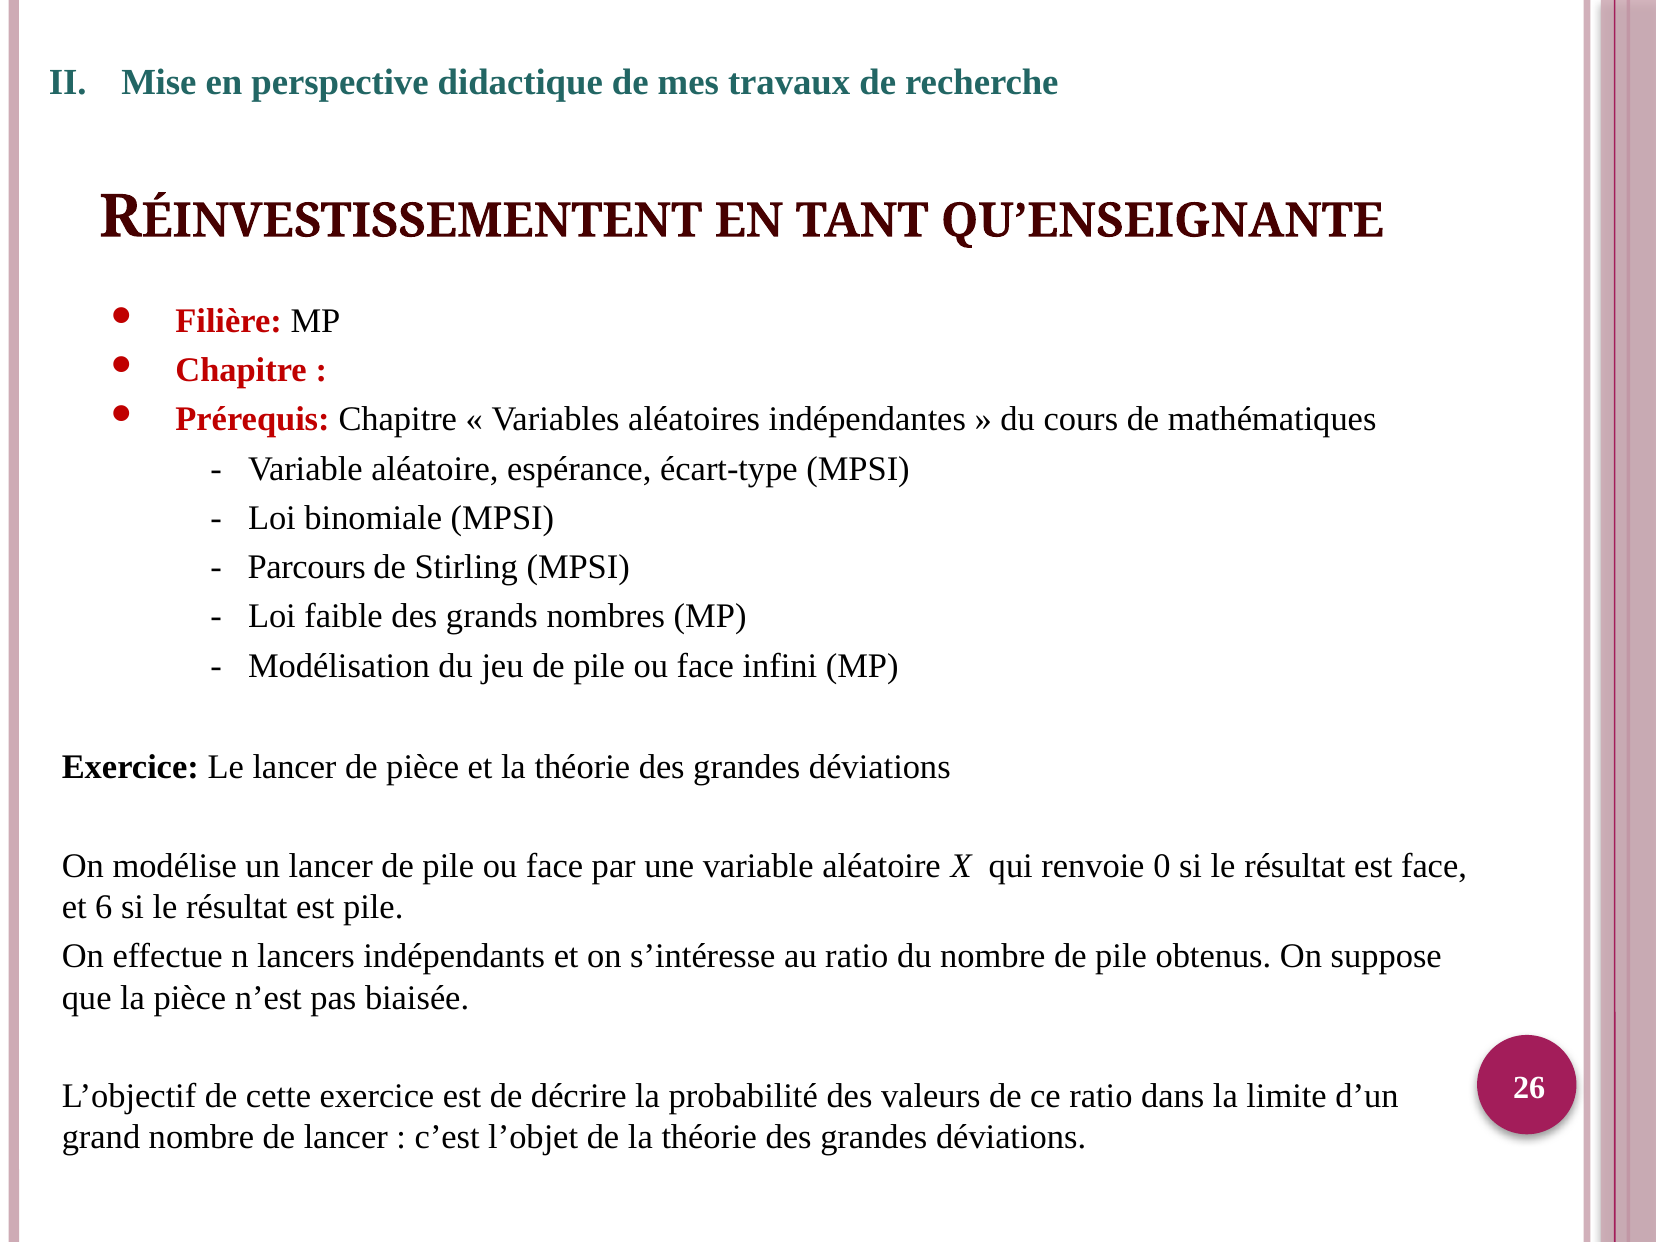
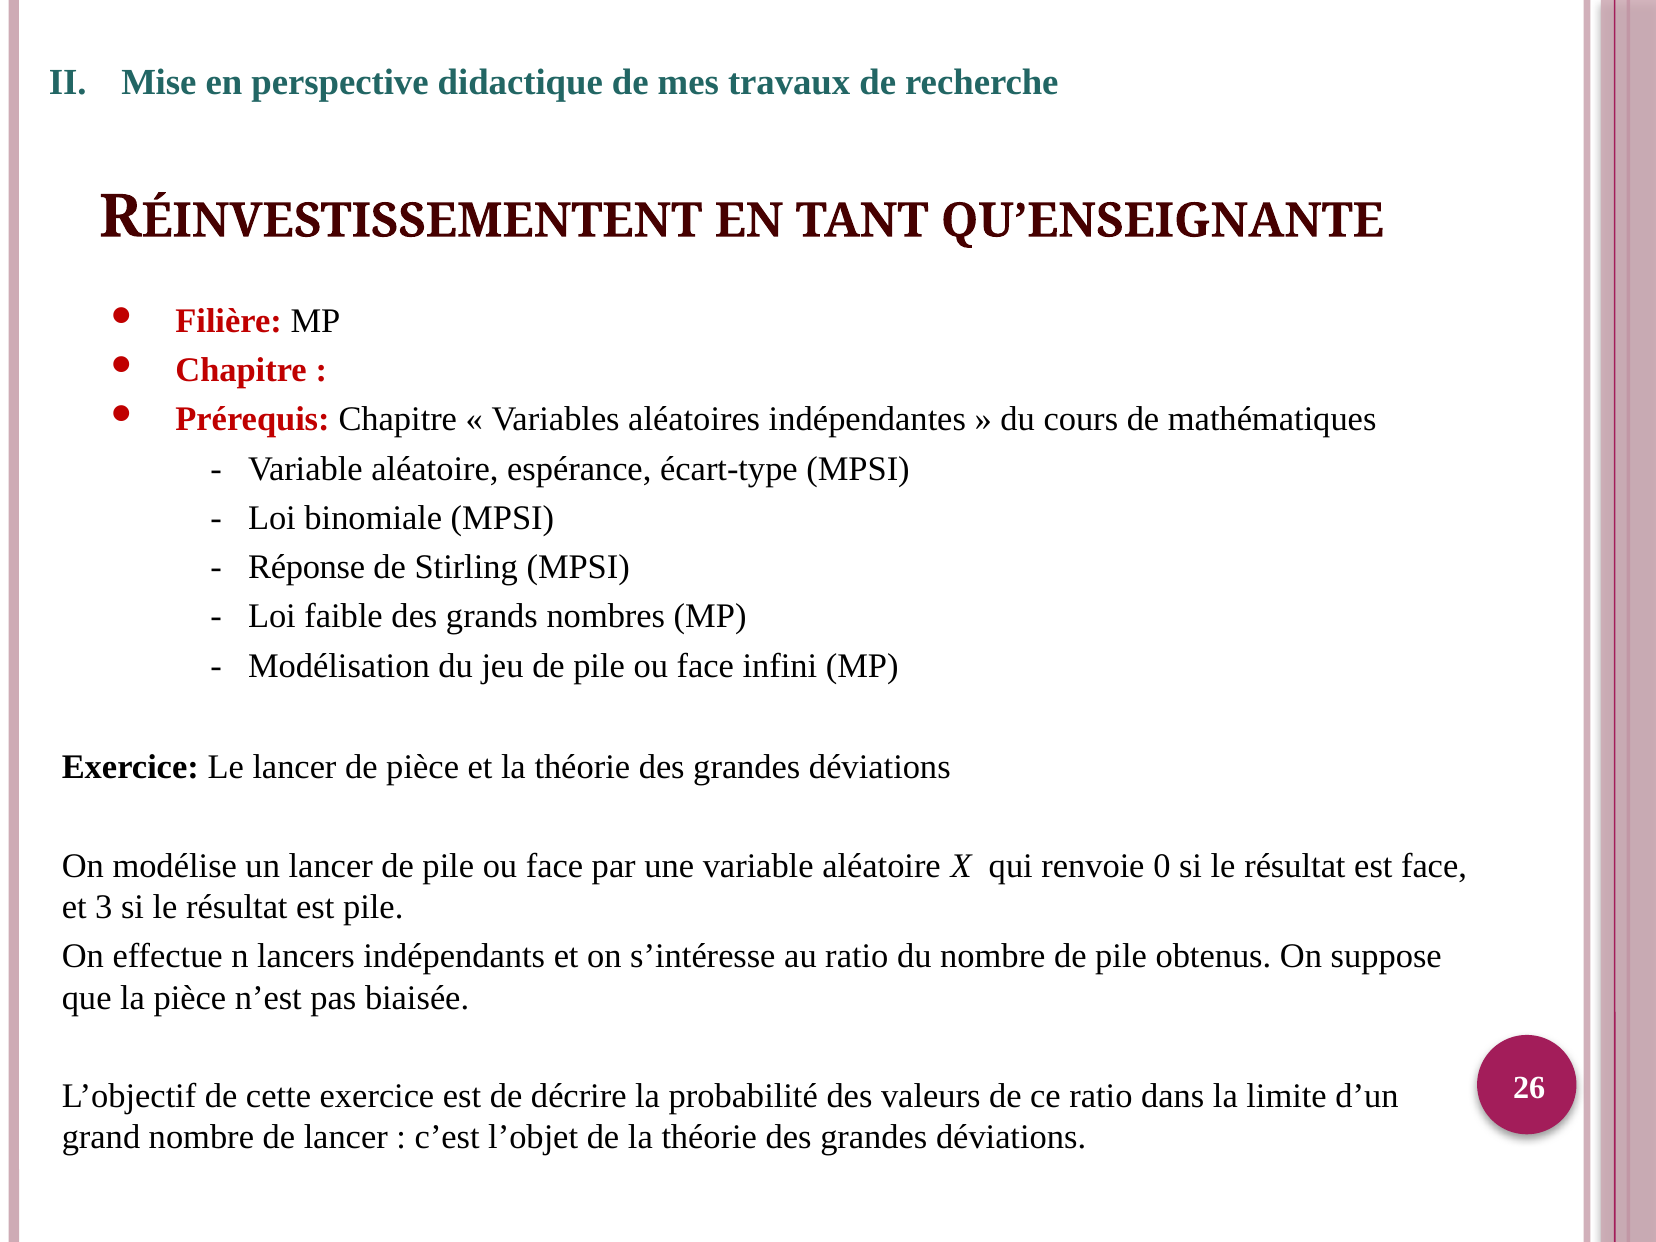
Parcours: Parcours -> Réponse
6: 6 -> 3
